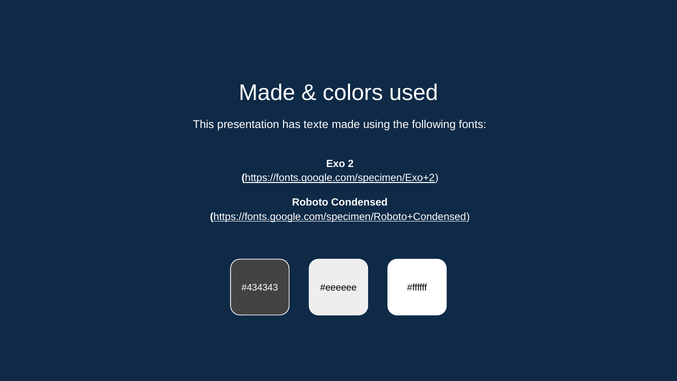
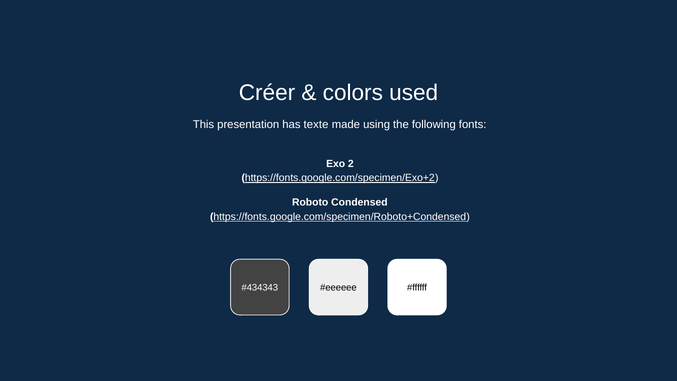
Made at (267, 93): Made -> Créer
